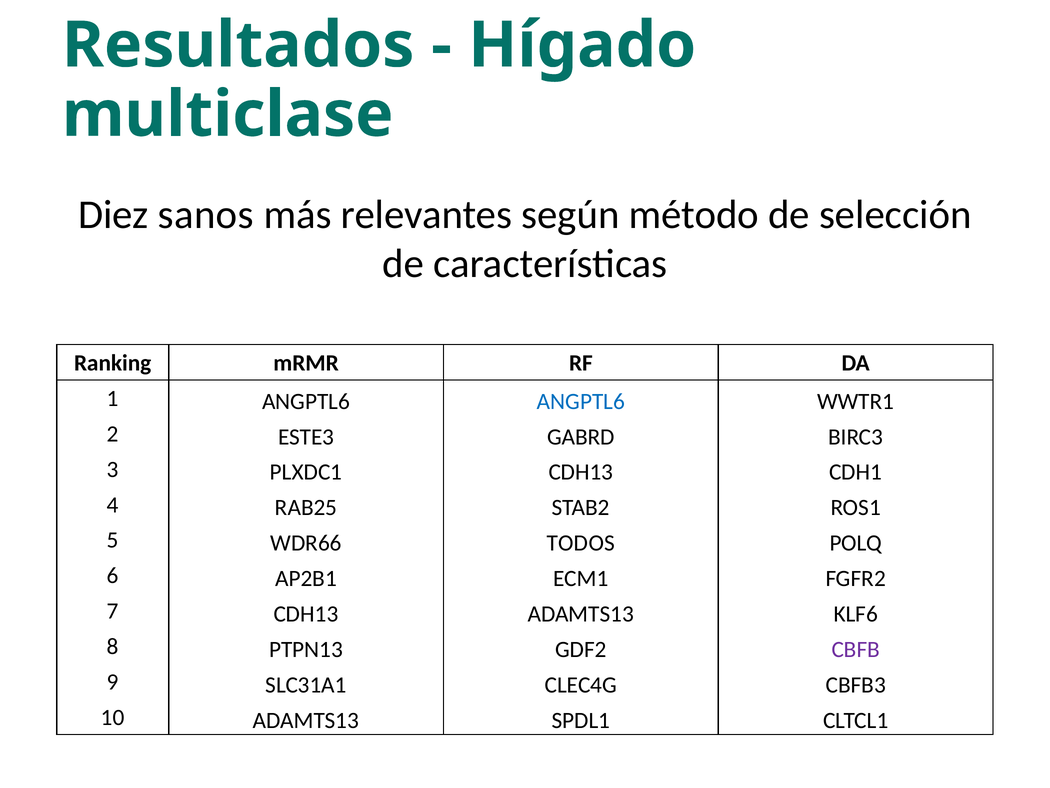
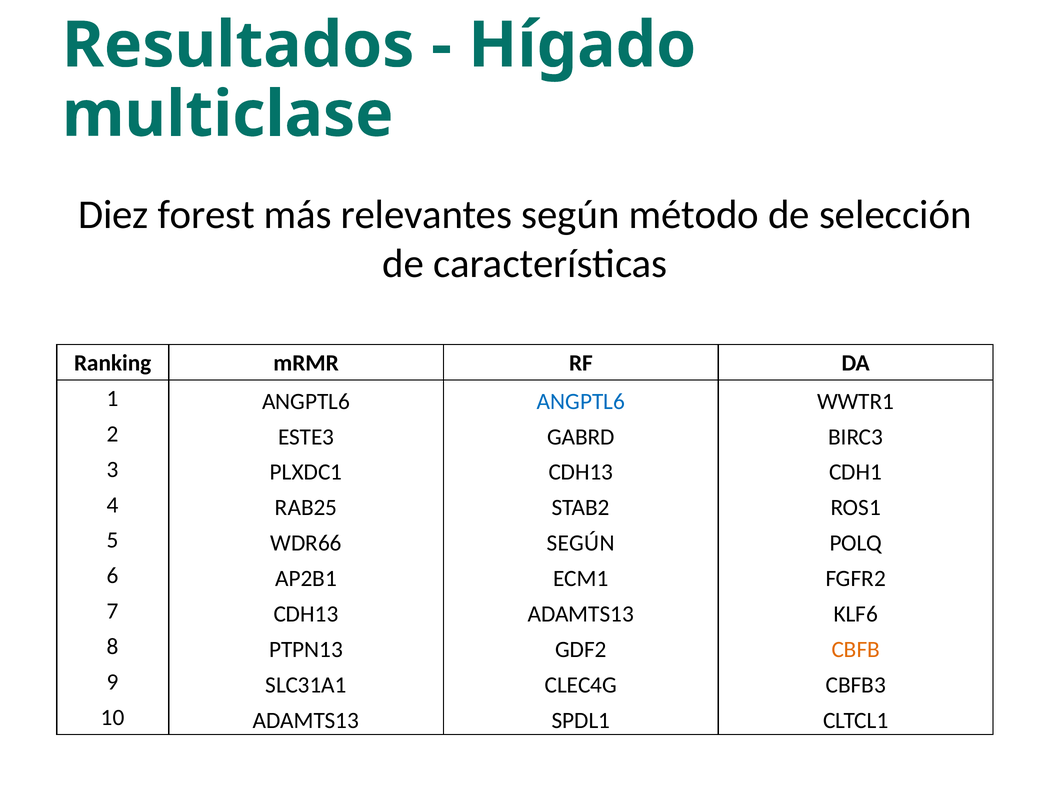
sanos: sanos -> forest
WDR66 TODOS: TODOS -> SEGÚN
CBFB colour: purple -> orange
